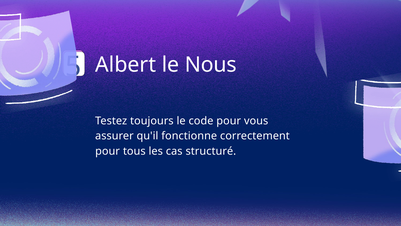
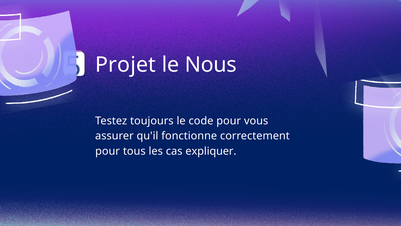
Albert: Albert -> Projet
structuré: structuré -> expliquer
